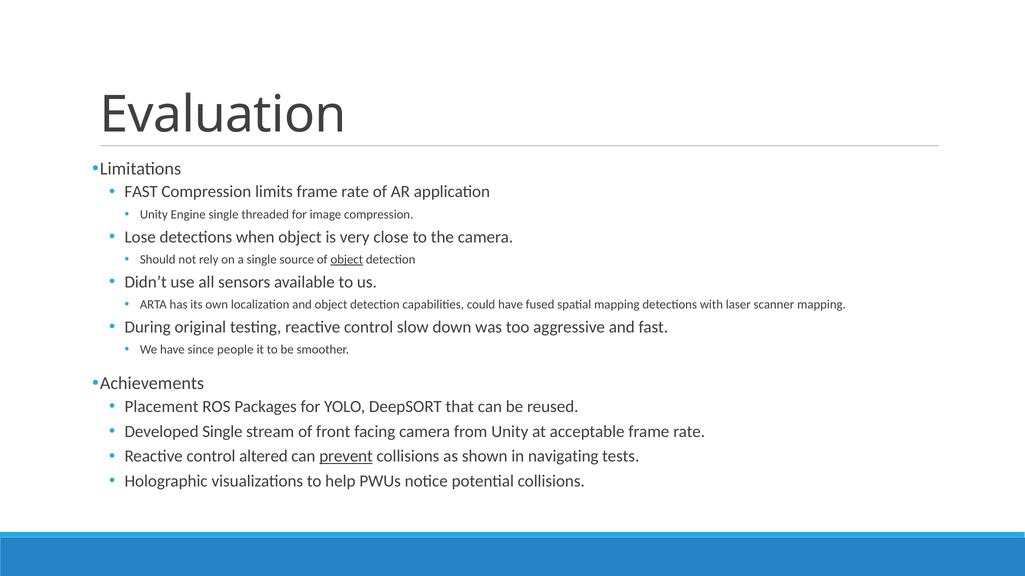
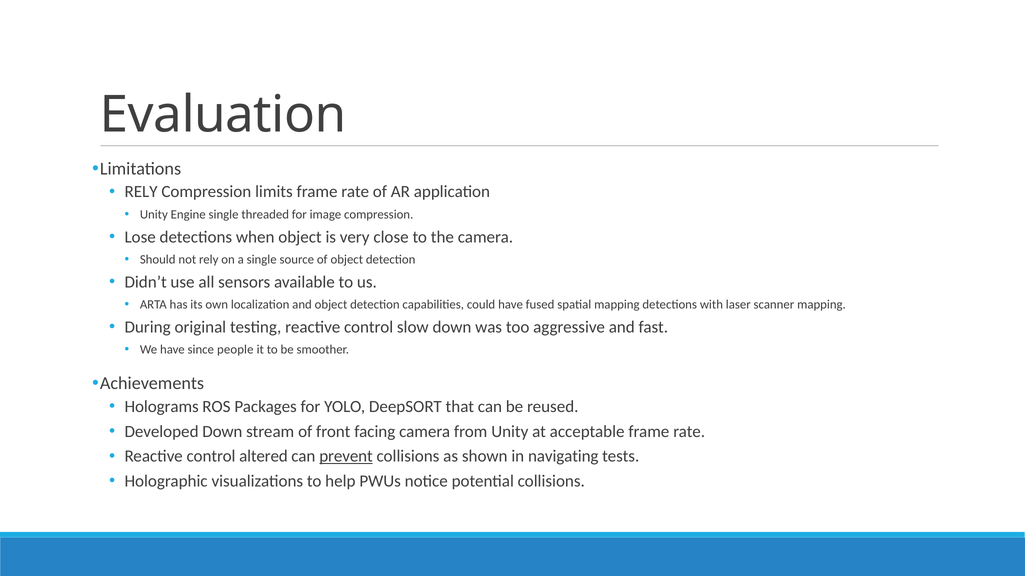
FAST at (141, 192): FAST -> RELY
object at (347, 260) underline: present -> none
Placement: Placement -> Holograms
Developed Single: Single -> Down
